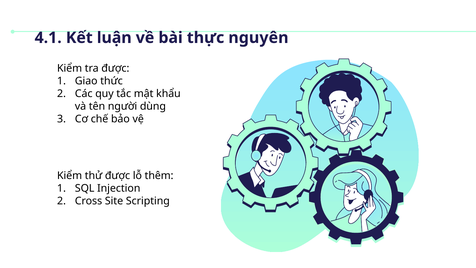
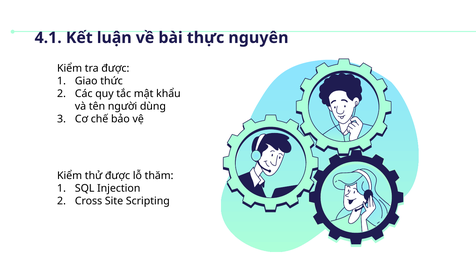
thêm: thêm -> thăm
